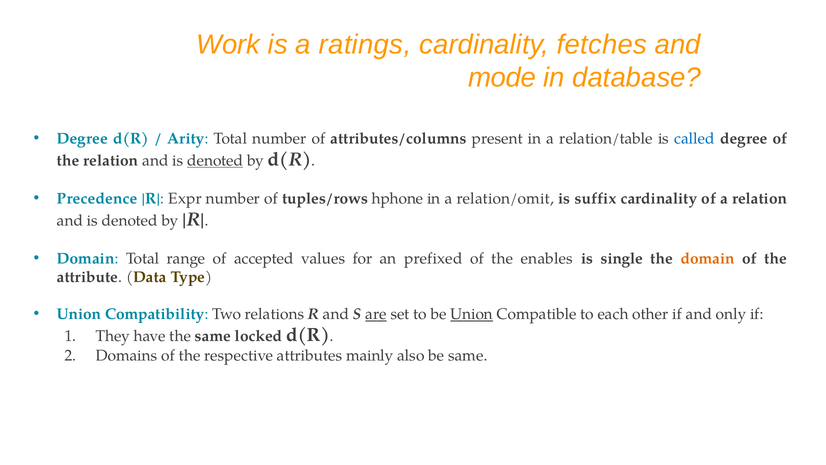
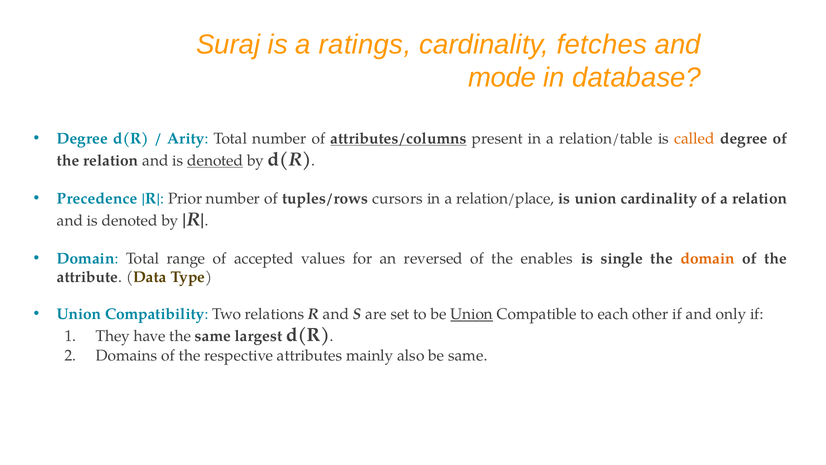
Work: Work -> Suraj
attributes/columns underline: none -> present
called colour: blue -> orange
Expr: Expr -> Prior
hphone: hphone -> cursors
relation/omit: relation/omit -> relation/place
is suffix: suffix -> union
prefixed: prefixed -> reversed
are underline: present -> none
locked: locked -> largest
